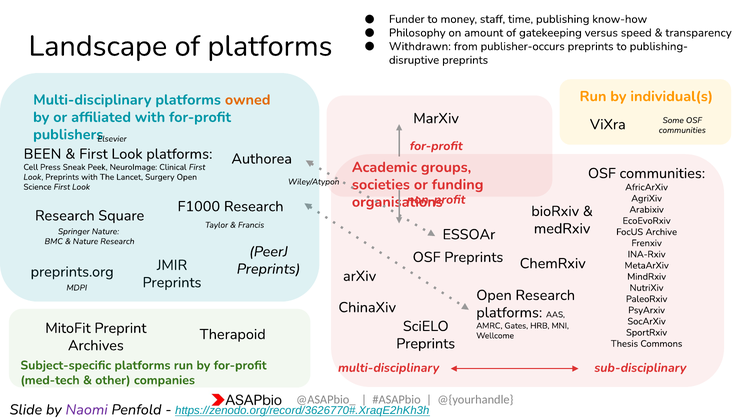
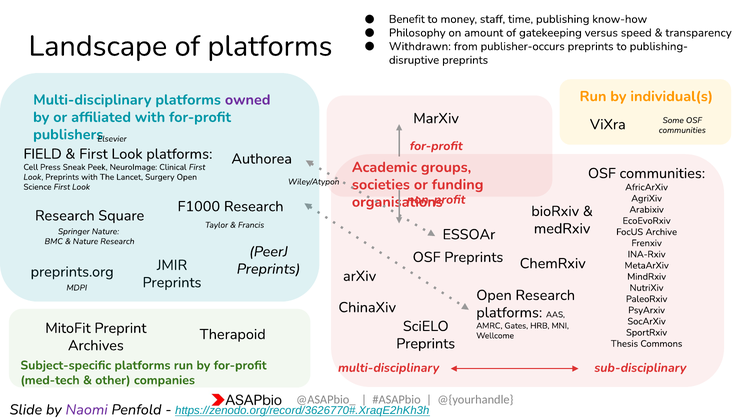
Funder: Funder -> Benefit
owned colour: orange -> purple
BEEN: BEEN -> FIELD
